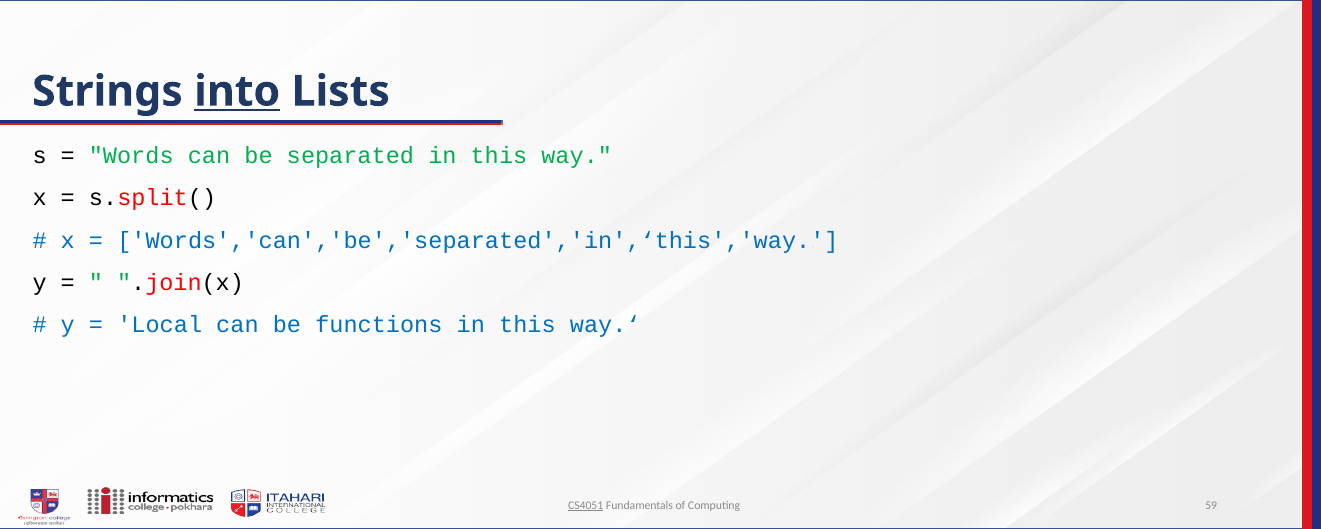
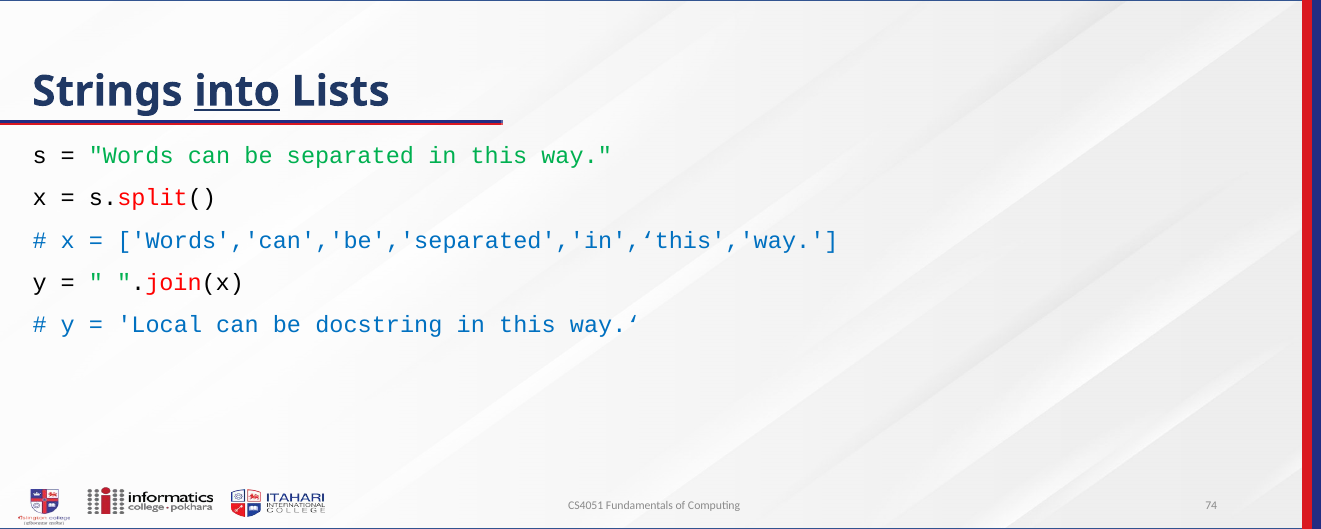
functions: functions -> docstring
CS4051 underline: present -> none
59: 59 -> 74
